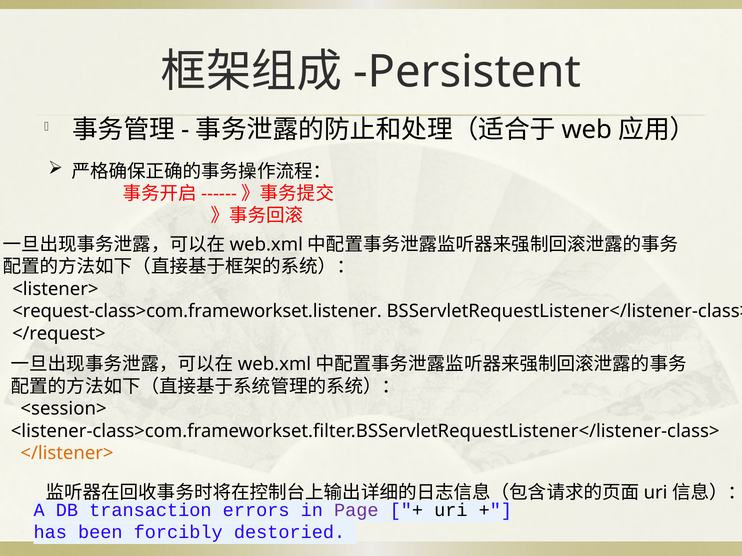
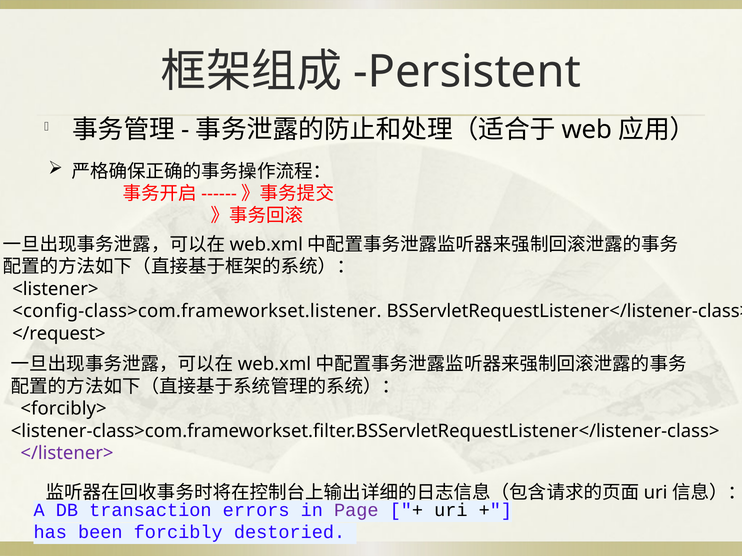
<request-class>com.frameworkset.listener: <request-class>com.frameworkset.listener -> <config-class>com.frameworkset.listener
<session>: <session> -> <forcibly>
</listener> colour: orange -> purple
